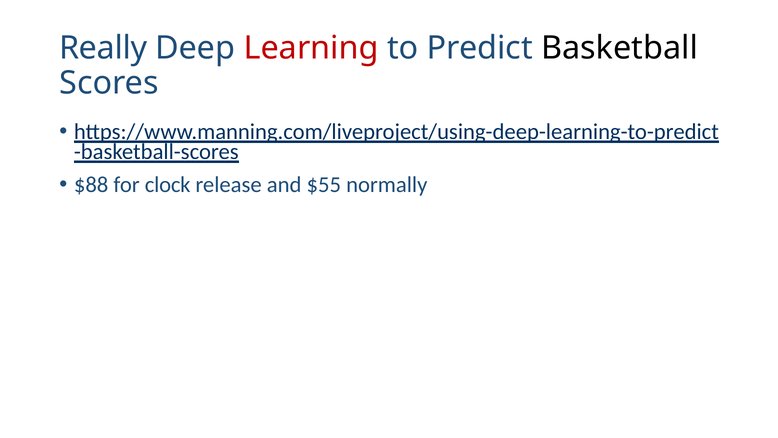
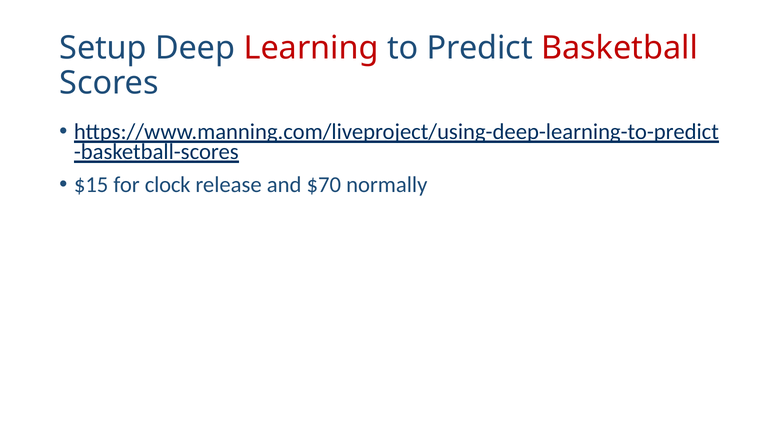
Really: Really -> Setup
Basketball colour: black -> red
$88: $88 -> $15
$55: $55 -> $70
